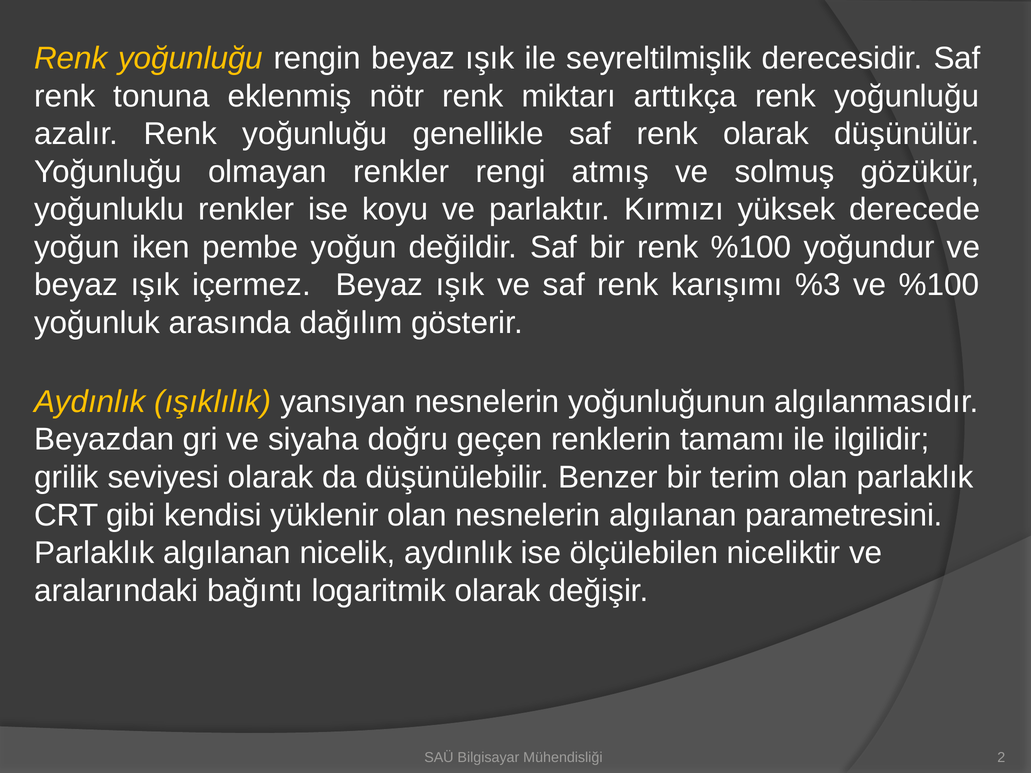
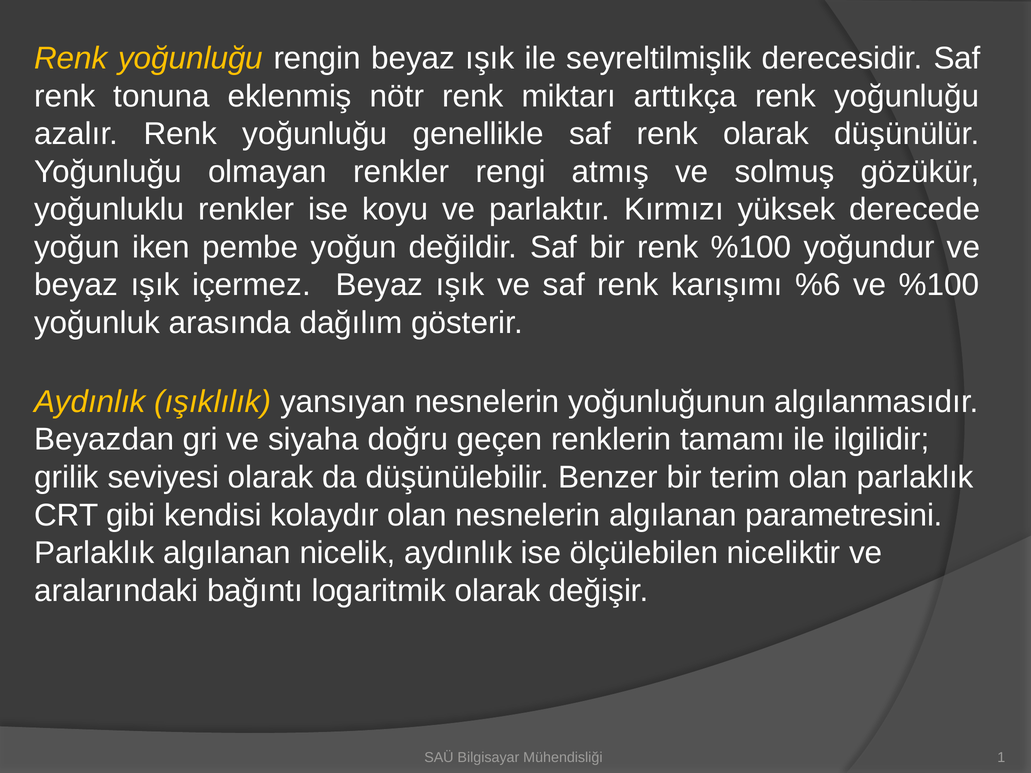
%3: %3 -> %6
yüklenir: yüklenir -> kolaydır
2: 2 -> 1
